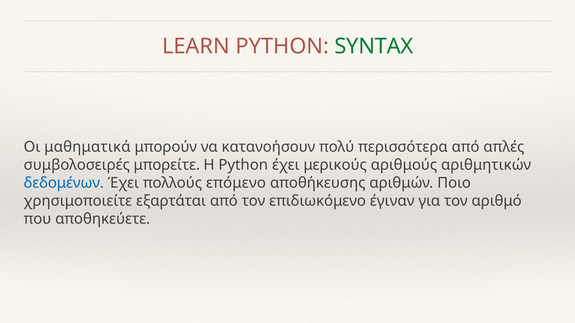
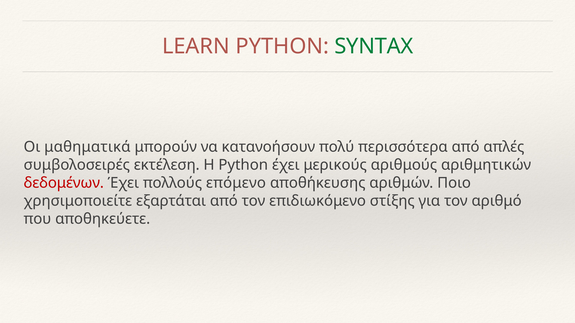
μπορείτε: μπορείτε -> εκτέλεση
δεδομένων colour: blue -> red
έγιναν: έγιναν -> στίξης
